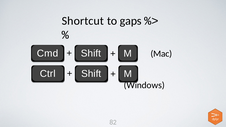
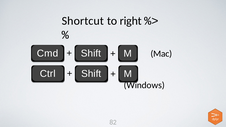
gaps: gaps -> right
